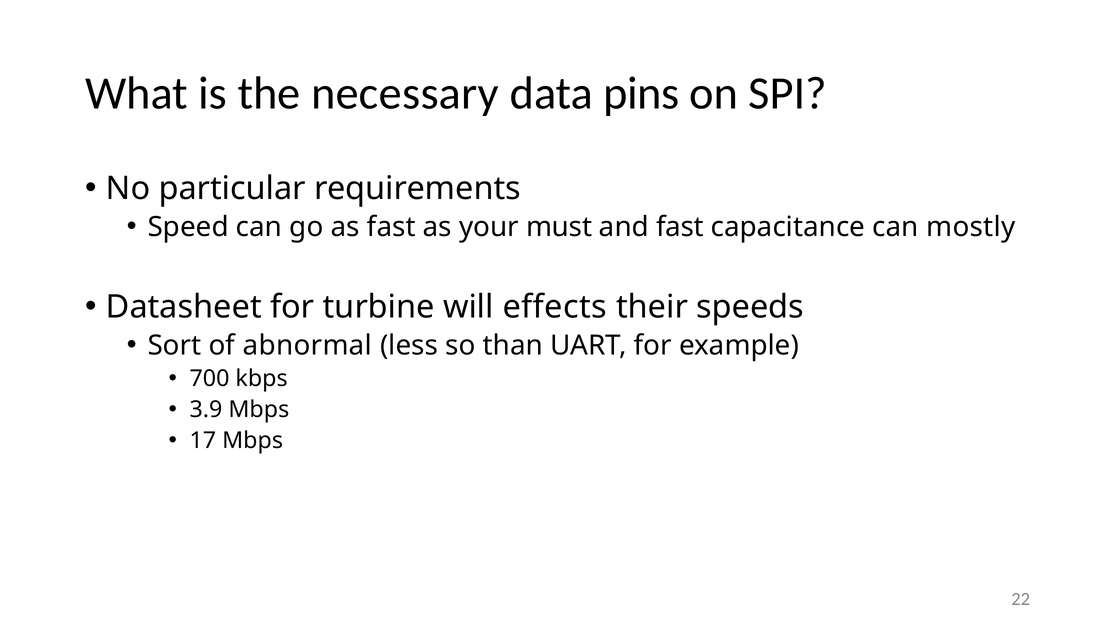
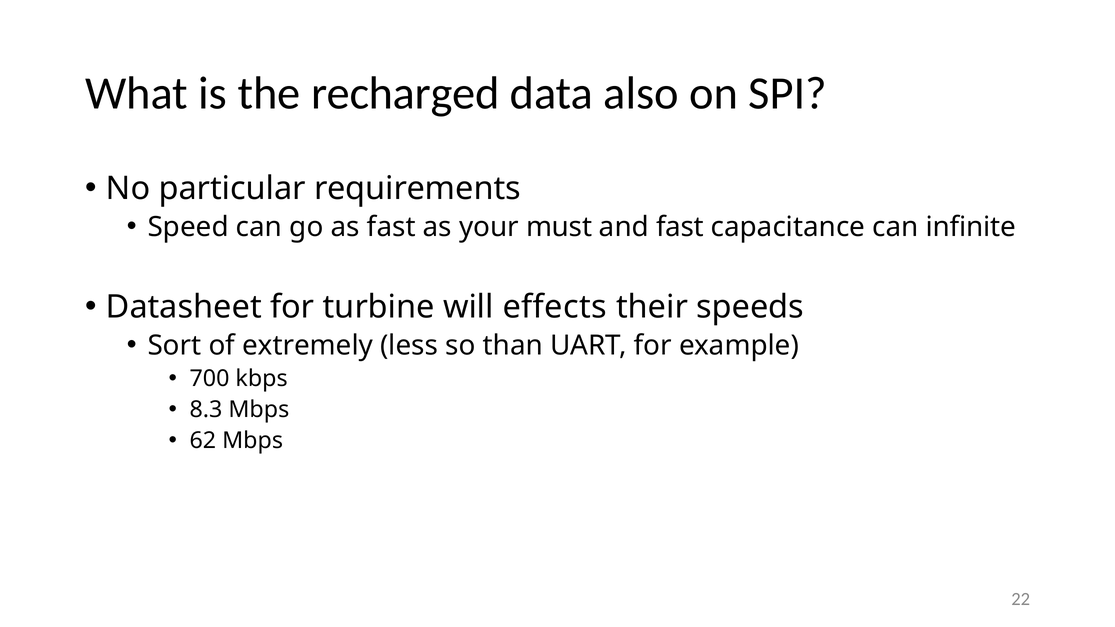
necessary: necessary -> recharged
pins: pins -> also
mostly: mostly -> infinite
abnormal: abnormal -> extremely
3.9: 3.9 -> 8.3
17: 17 -> 62
